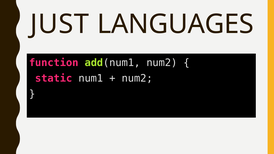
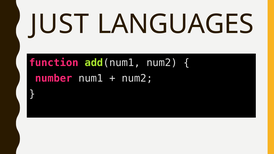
static: static -> number
